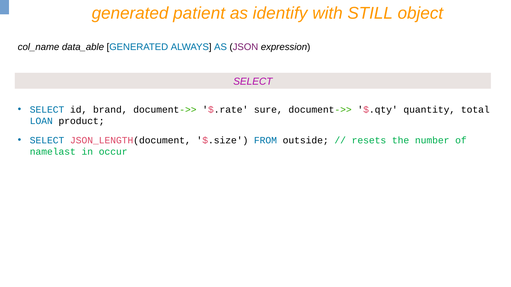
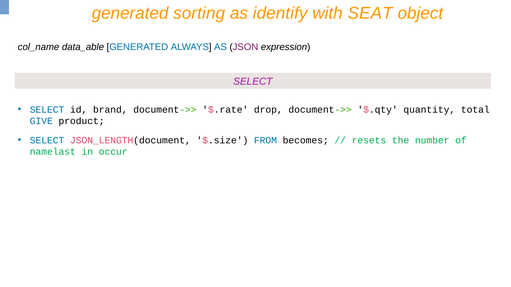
patient: patient -> sorting
STILL: STILL -> SEAT
sure: sure -> drop
LOAN: LOAN -> GIVE
outside: outside -> becomes
